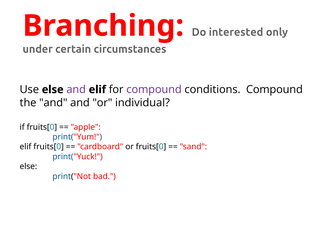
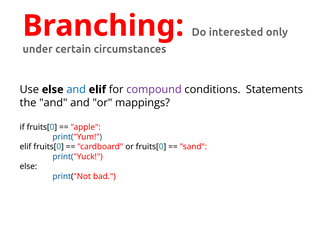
and at (76, 90) colour: purple -> blue
conditions Compound: Compound -> Statements
individual: individual -> mappings
